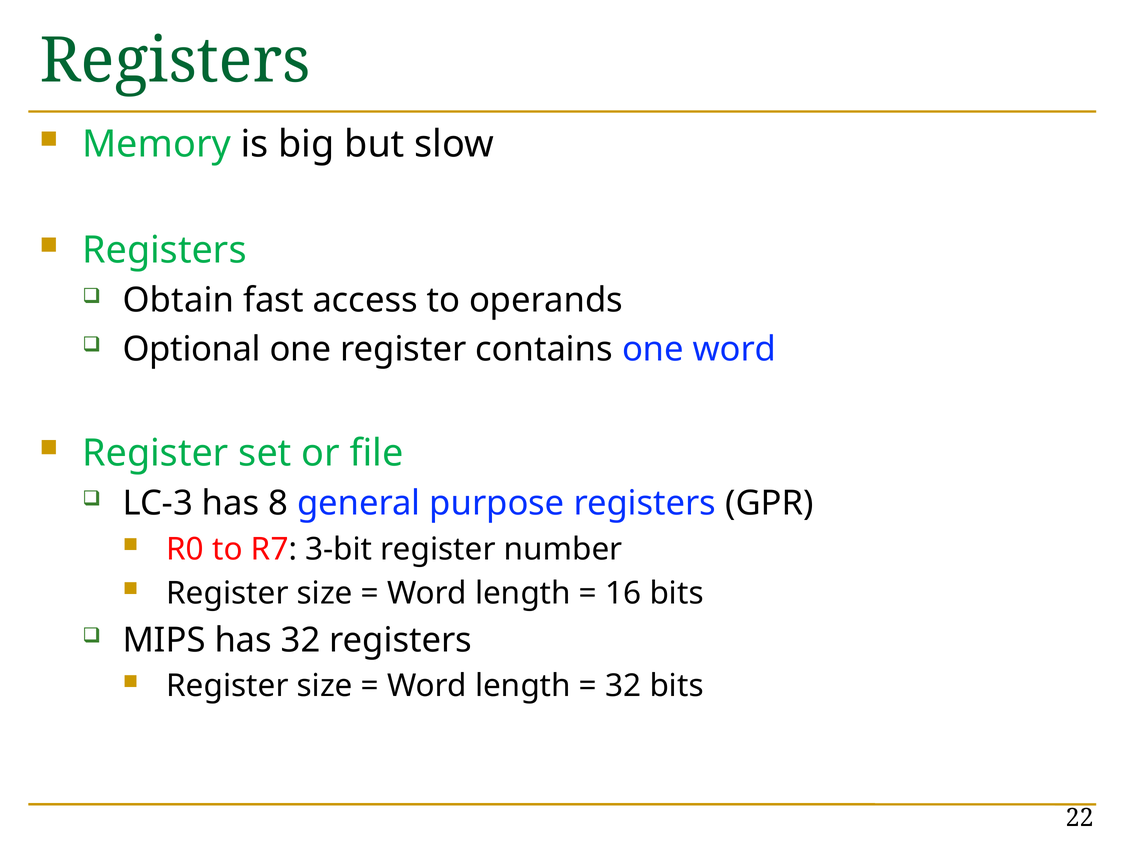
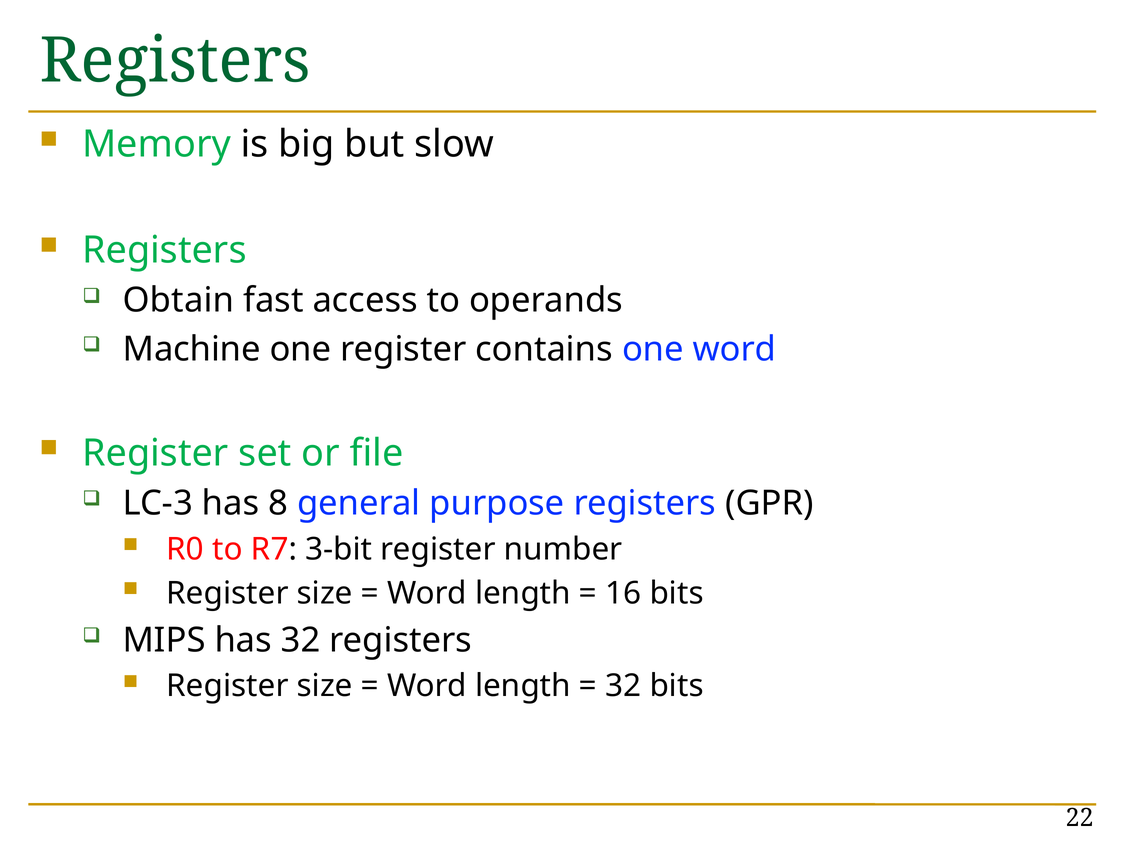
Optional: Optional -> Machine
